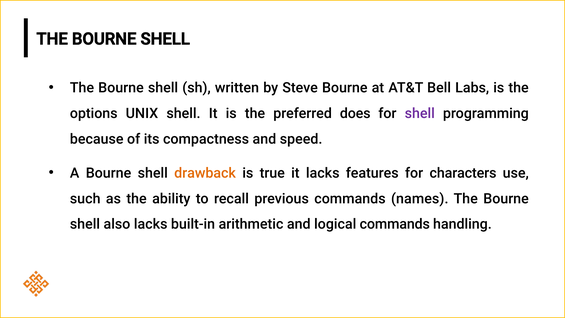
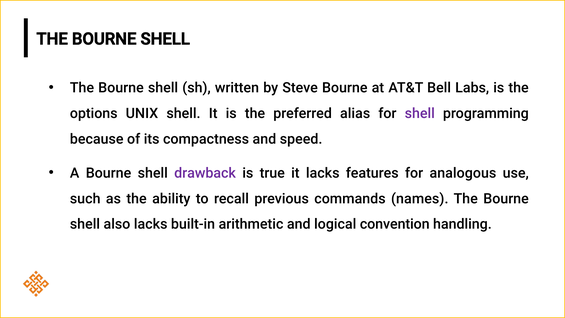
does: does -> alias
drawback colour: orange -> purple
characters: characters -> analogous
logical commands: commands -> convention
